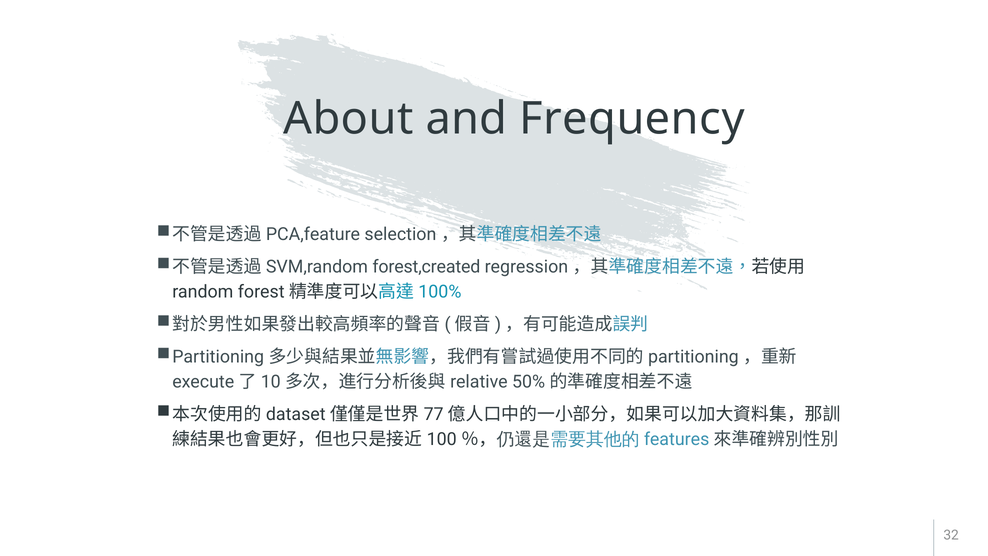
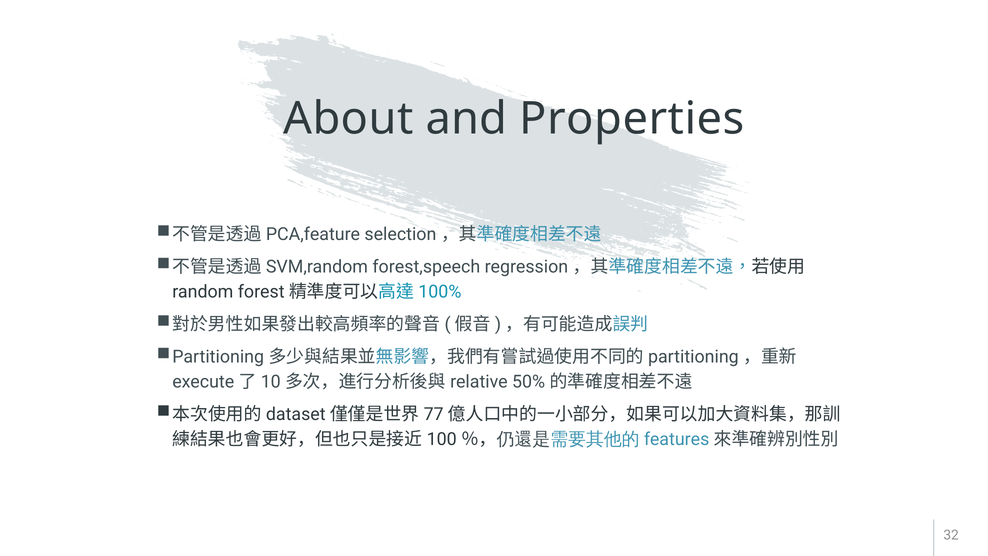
Frequency: Frequency -> Properties
forest,created: forest,created -> forest,speech
